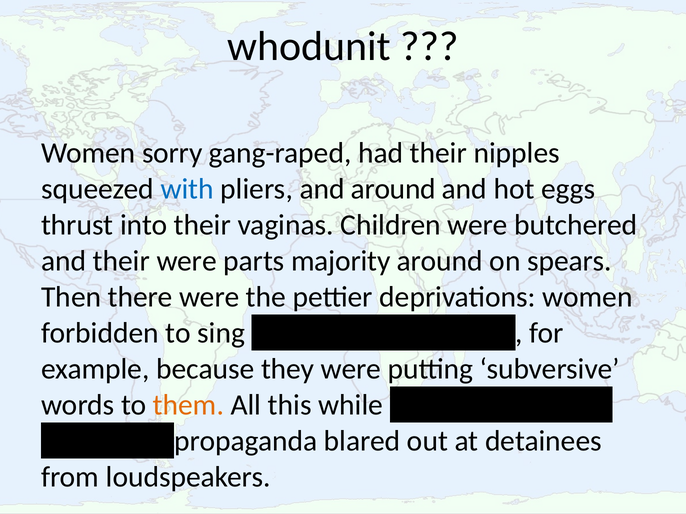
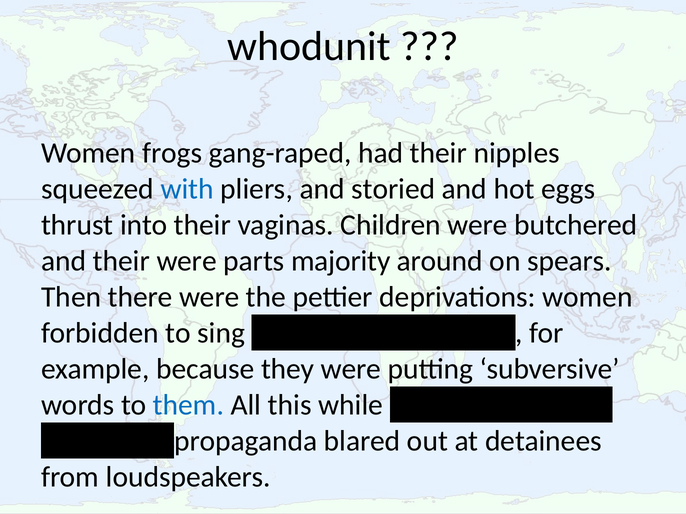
sorry: sorry -> frogs
and around: around -> storied
them colour: orange -> blue
